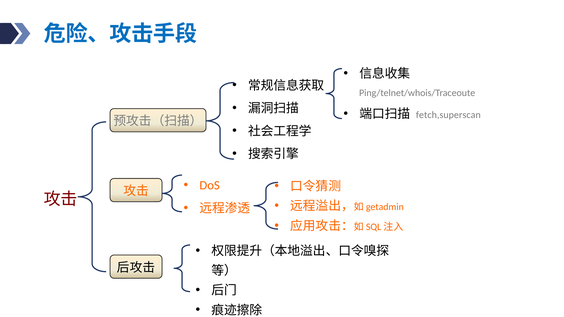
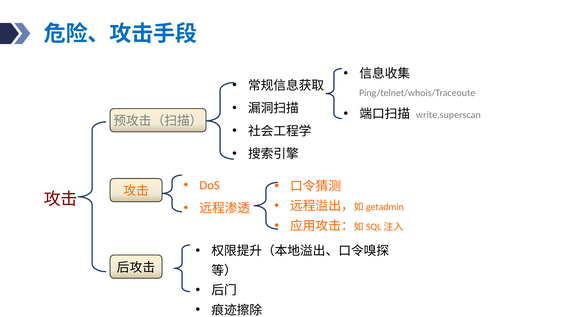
fetch,superscan: fetch,superscan -> write,superscan
